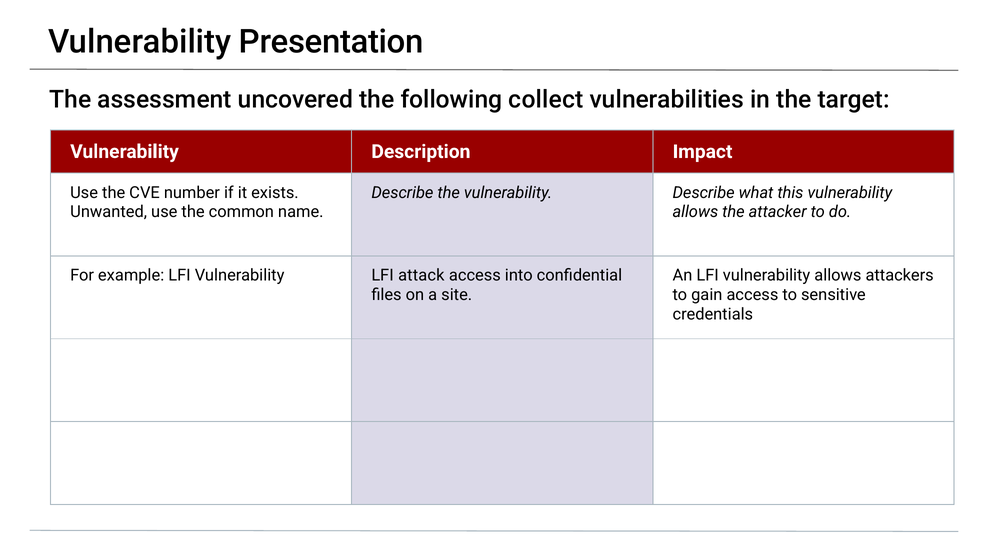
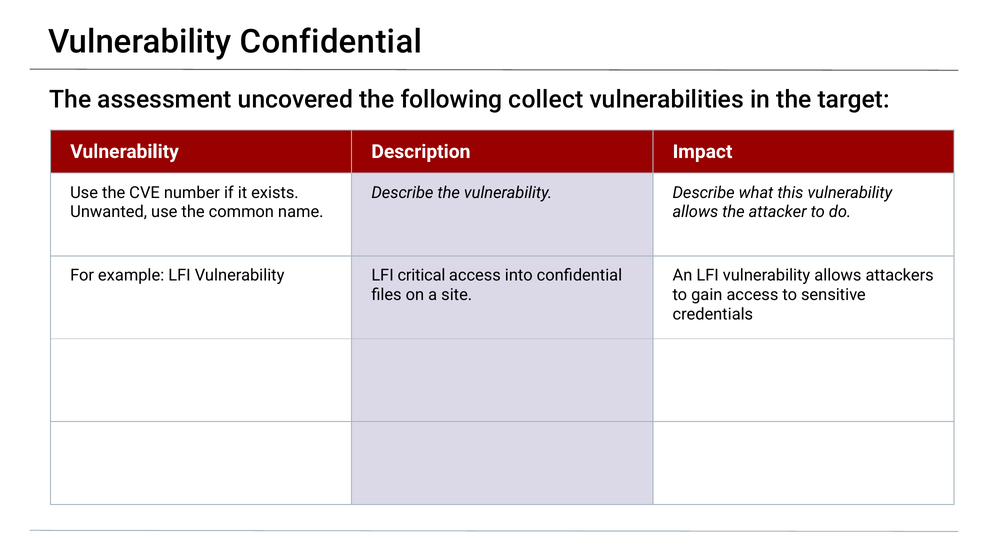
Vulnerability Presentation: Presentation -> Confidential
attack: attack -> critical
